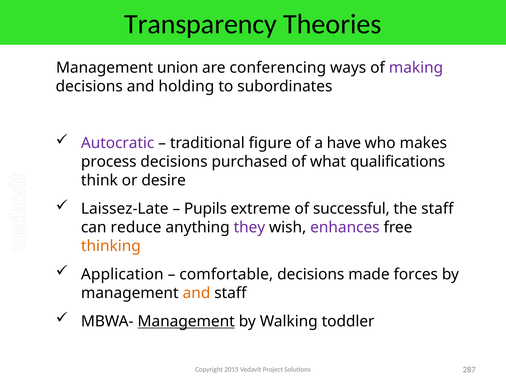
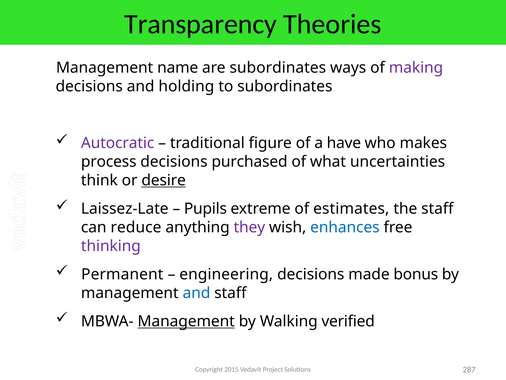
union: union -> name
are conferencing: conferencing -> subordinates
qualifications: qualifications -> uncertainties
desire underline: none -> present
successful: successful -> estimates
enhances colour: purple -> blue
thinking colour: orange -> purple
Application: Application -> Permanent
comfortable: comfortable -> engineering
forces: forces -> bonus
and at (196, 293) colour: orange -> blue
toddler: toddler -> verified
